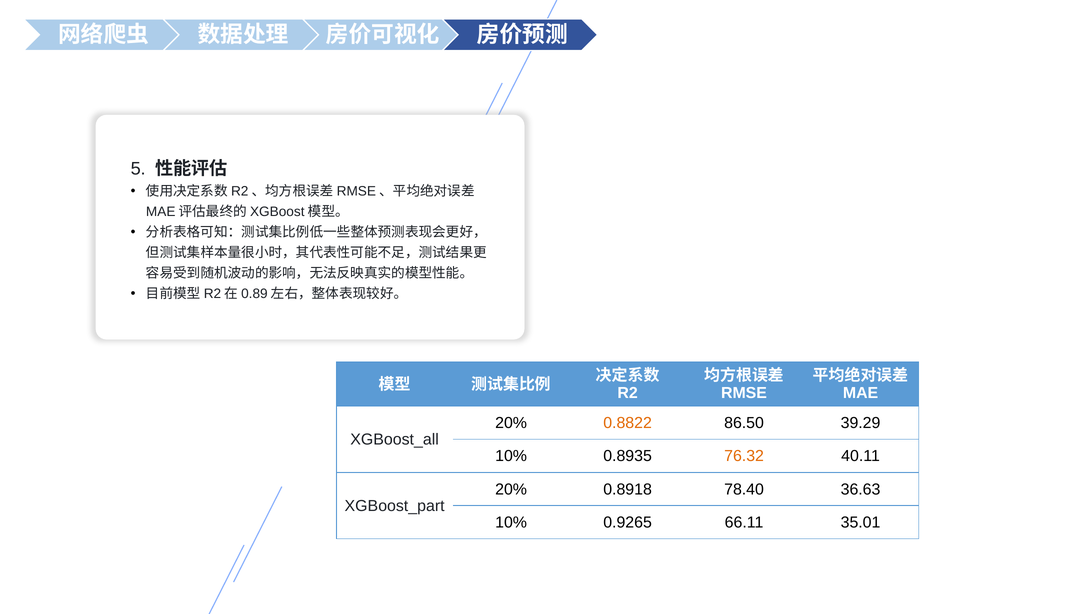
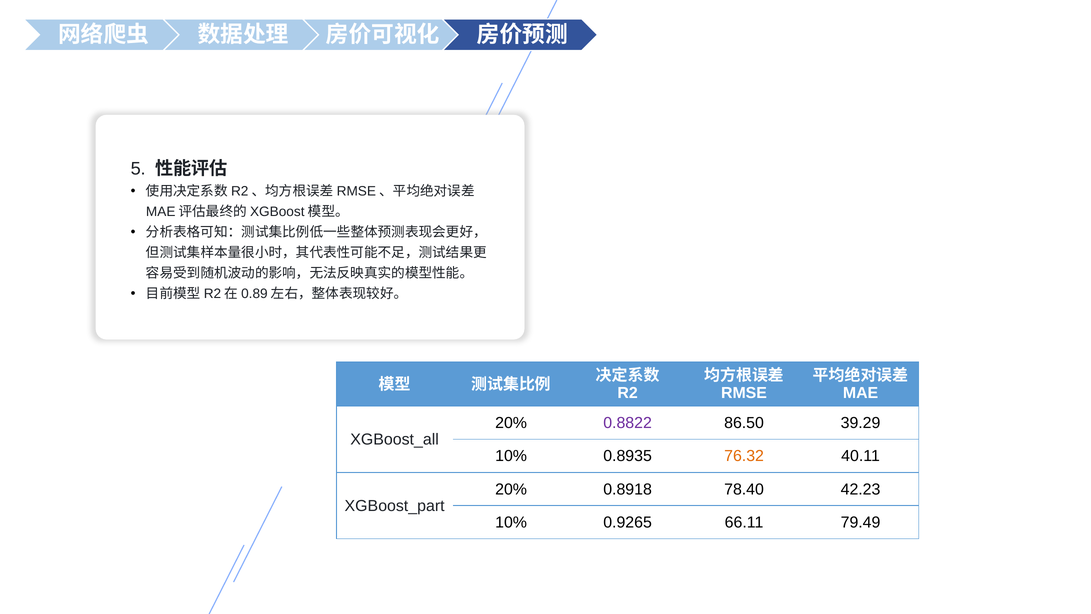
0.8822 colour: orange -> purple
36.63: 36.63 -> 42.23
35.01: 35.01 -> 79.49
